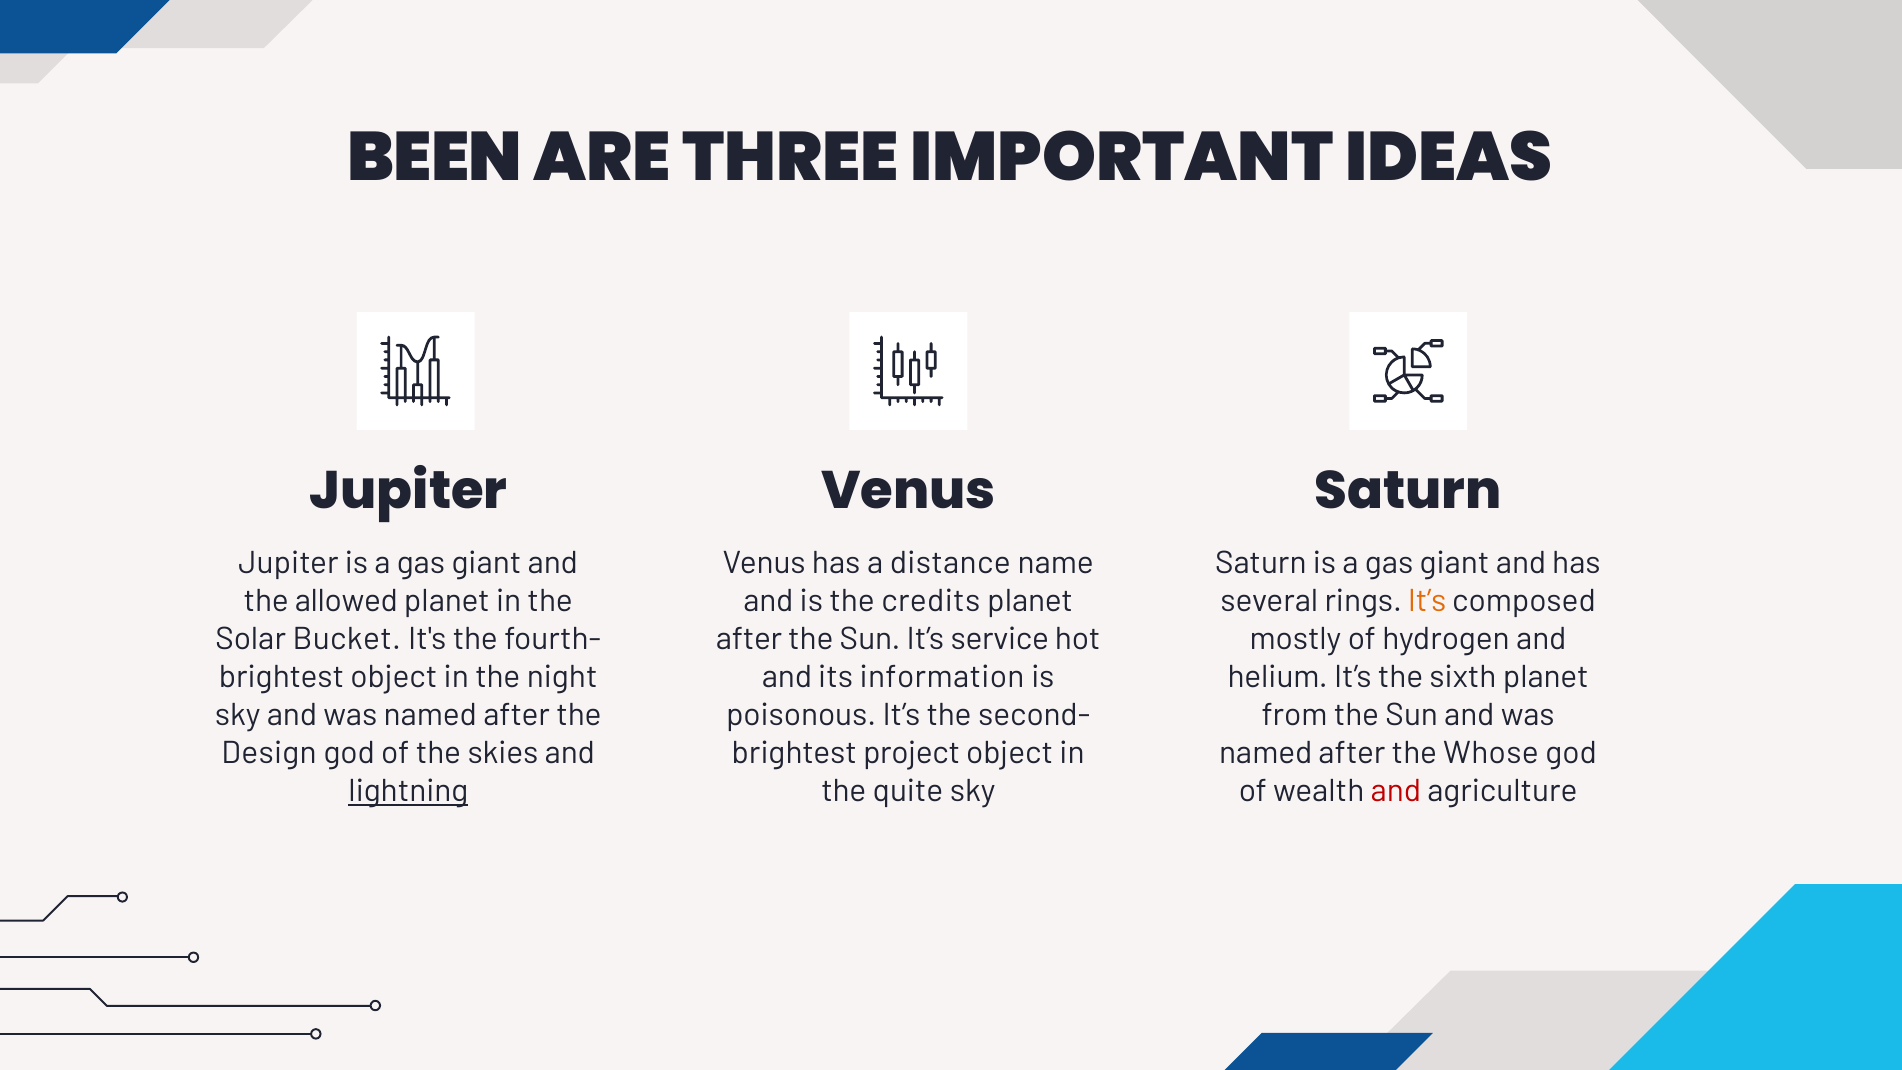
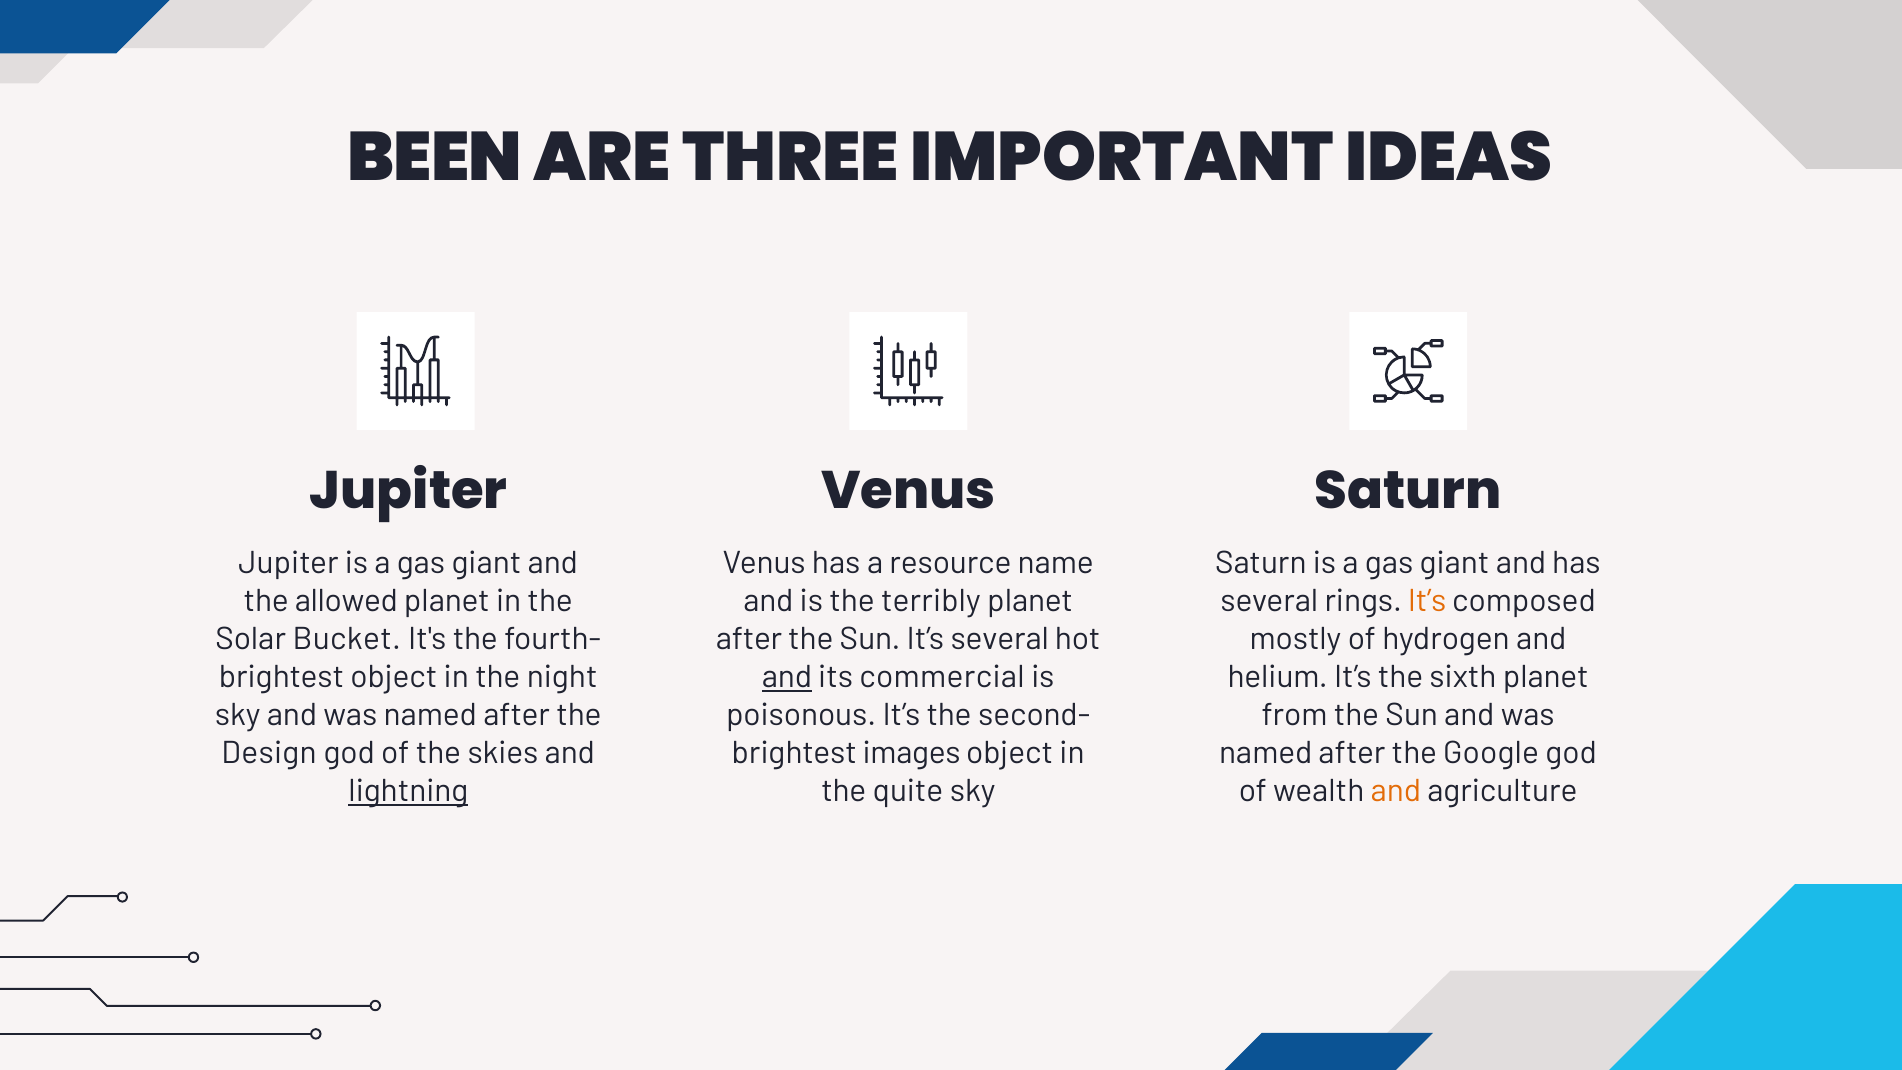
distance: distance -> resource
credits: credits -> terribly
It’s service: service -> several
and at (787, 677) underline: none -> present
information: information -> commercial
project: project -> images
Whose: Whose -> Google
and at (1396, 791) colour: red -> orange
